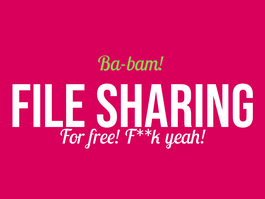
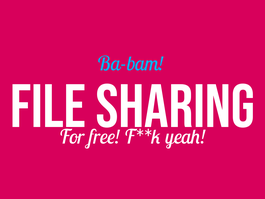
Ba-bam colour: light green -> light blue
